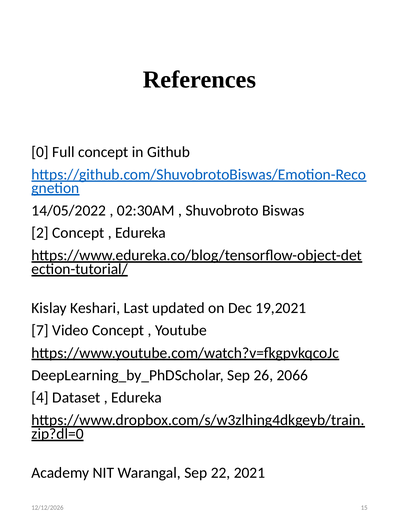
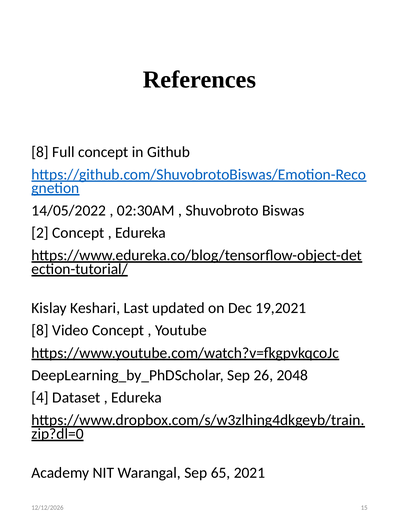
0 at (40, 152): 0 -> 8
7 at (40, 330): 7 -> 8
2066: 2066 -> 2048
22: 22 -> 65
